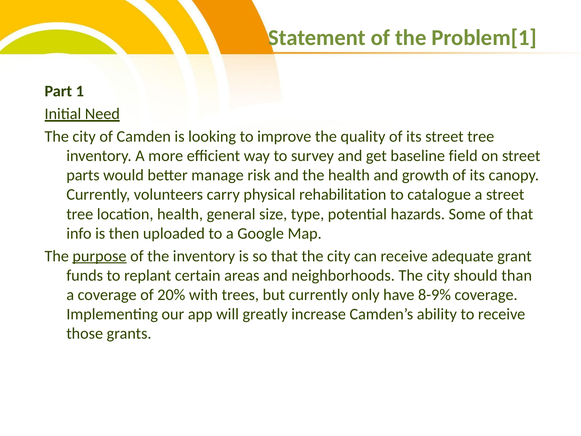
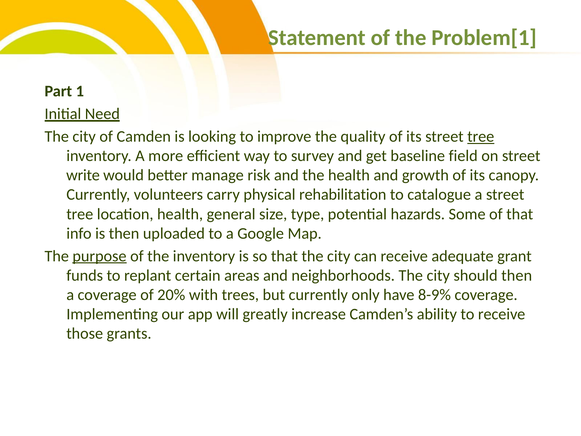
tree at (481, 136) underline: none -> present
parts: parts -> write
should than: than -> then
